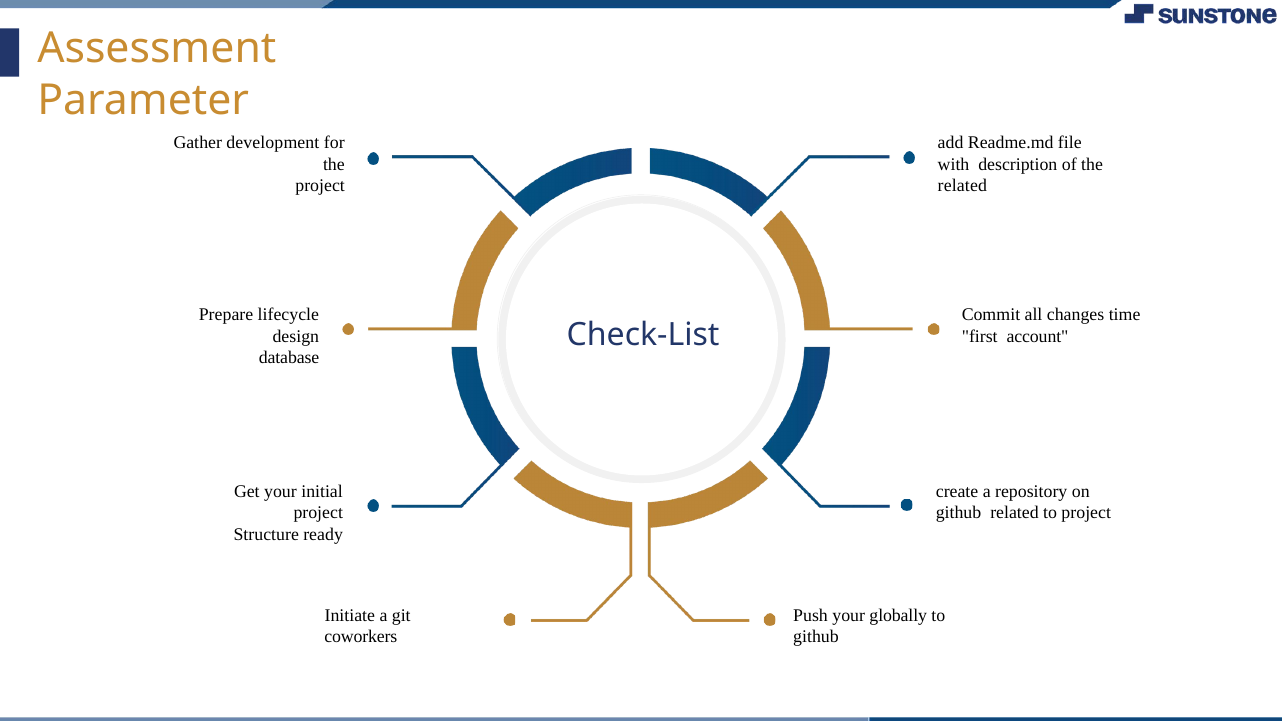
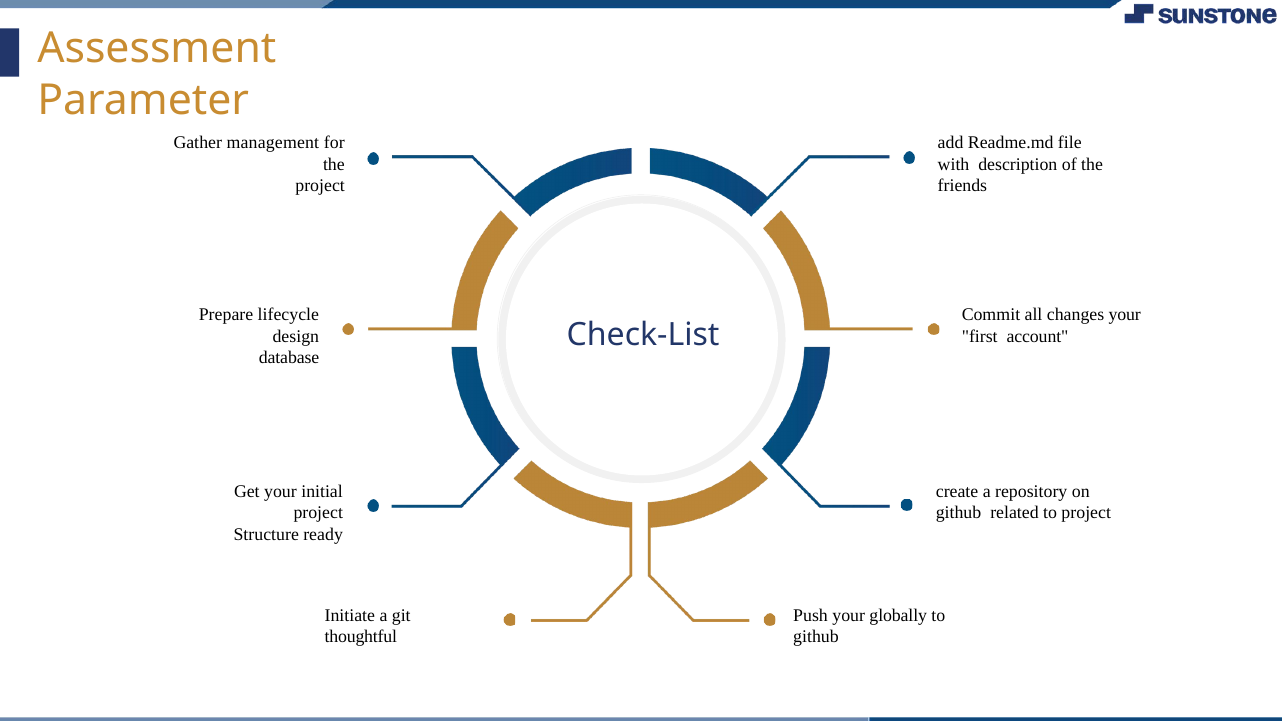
development: development -> management
related at (962, 186): related -> friends
changes time: time -> your
coworkers: coworkers -> thoughtful
